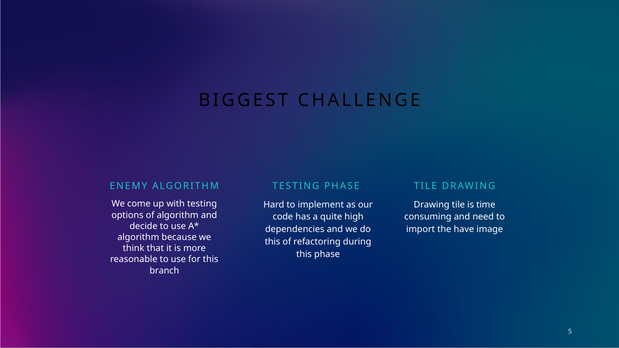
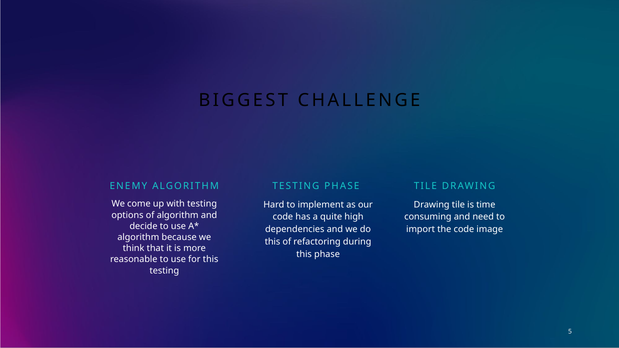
the have: have -> code
branch at (164, 271): branch -> testing
